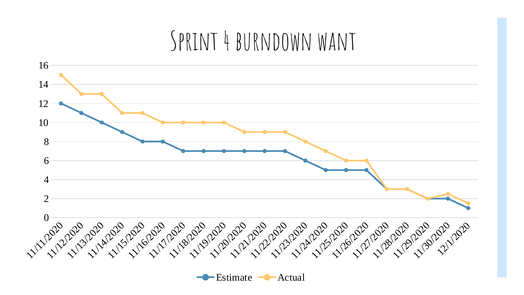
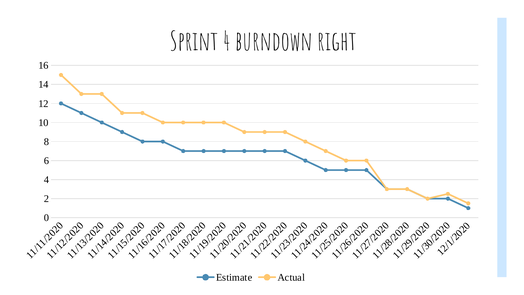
want: want -> right
